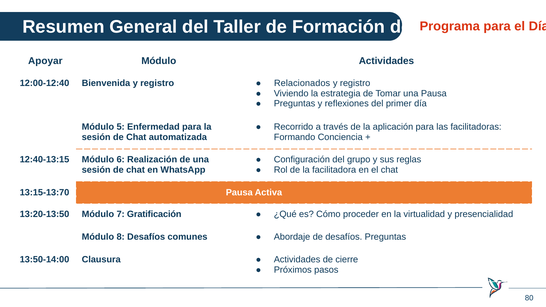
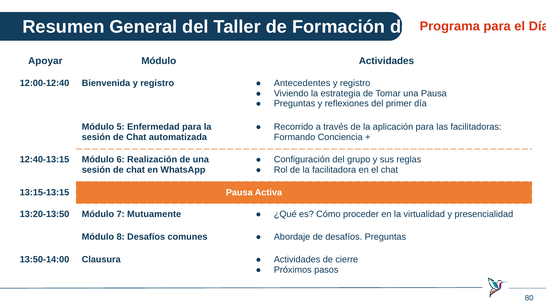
Relacionados: Relacionados -> Antecedentes
13:15-13:70: 13:15-13:70 -> 13:15-13:15
Gratificación: Gratificación -> Mutuamente
